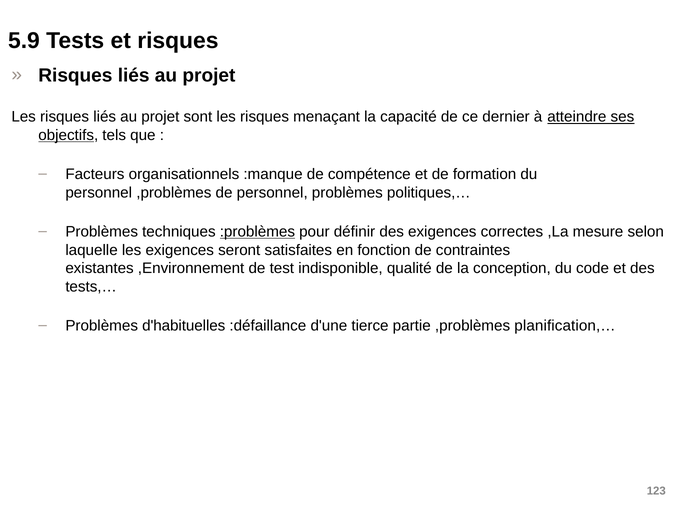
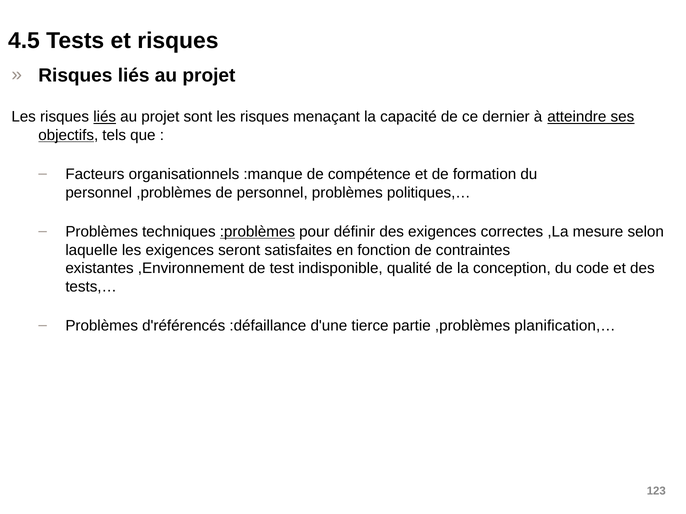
5.9: 5.9 -> 4.5
liés at (105, 117) underline: none -> present
d'habituelles: d'habituelles -> d'référencés
